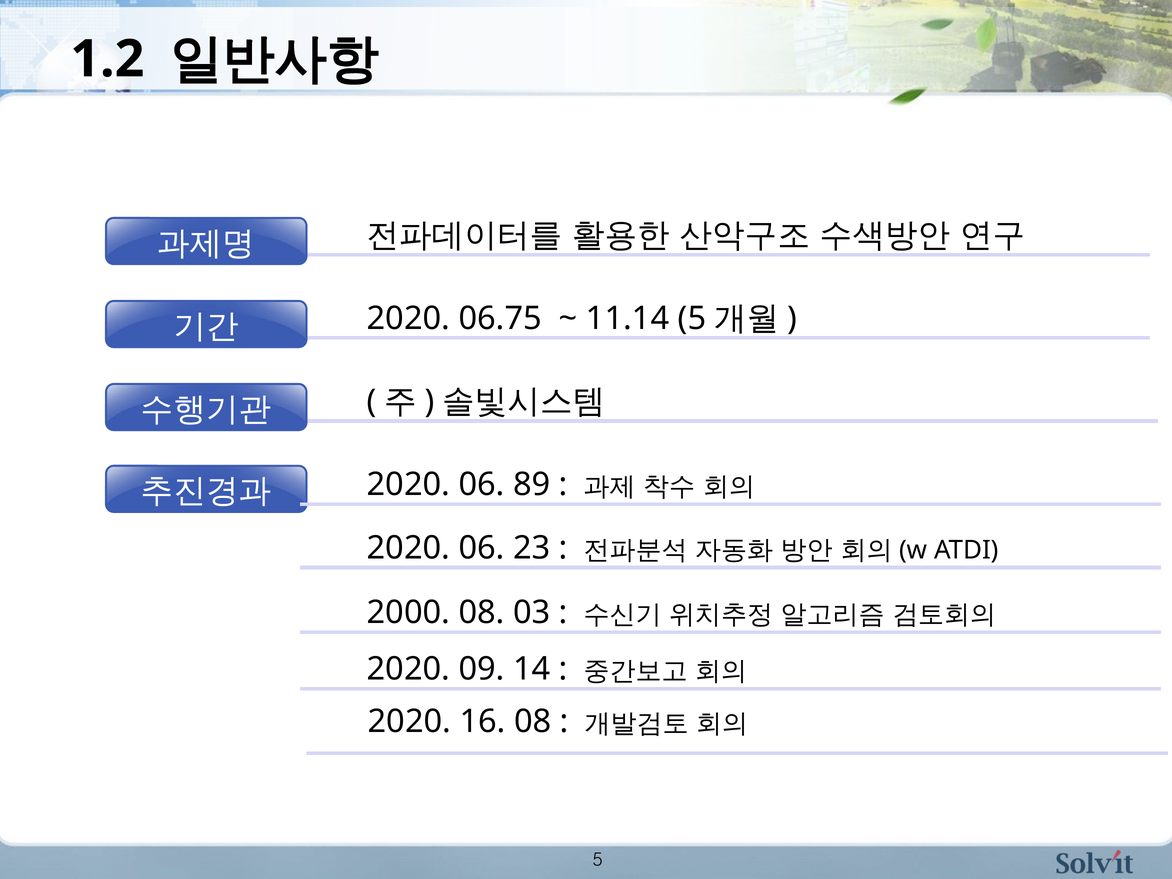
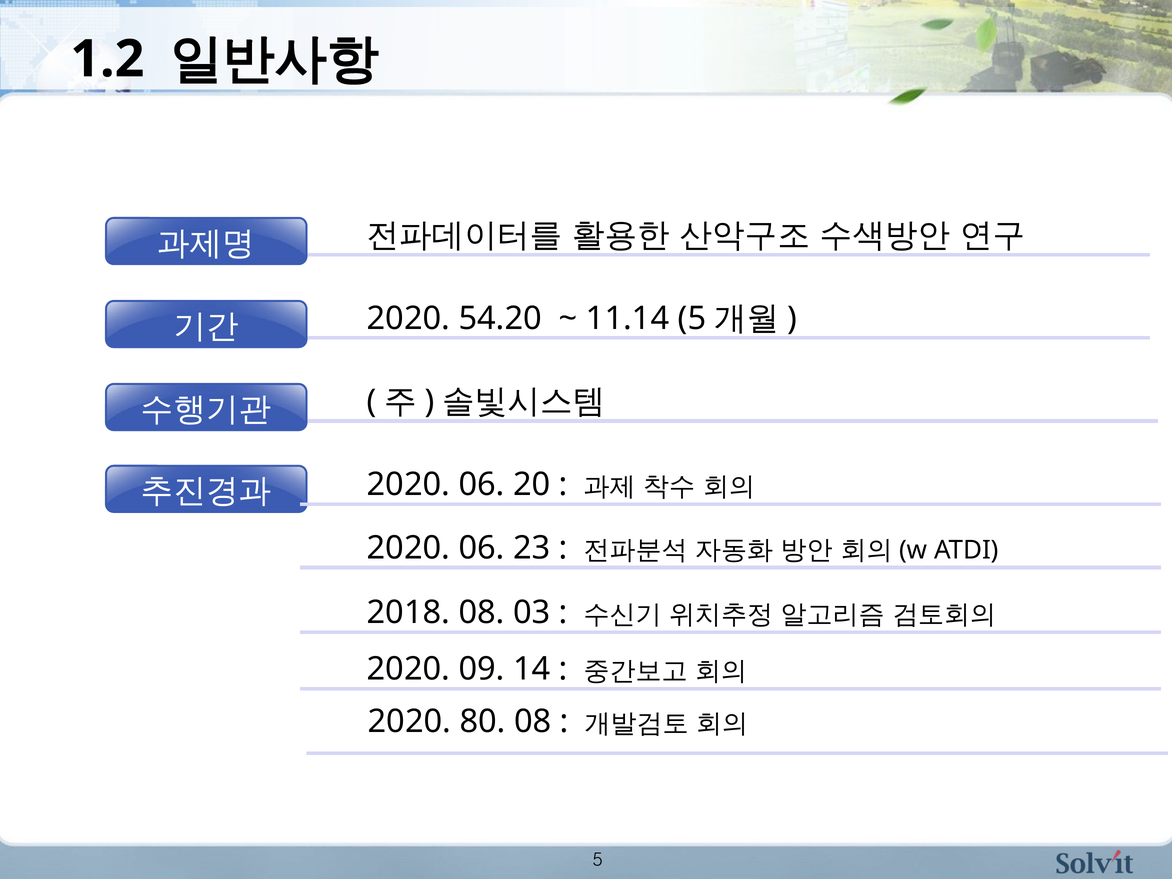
06.75: 06.75 -> 54.20
89: 89 -> 20
2000: 2000 -> 2018
16: 16 -> 80
